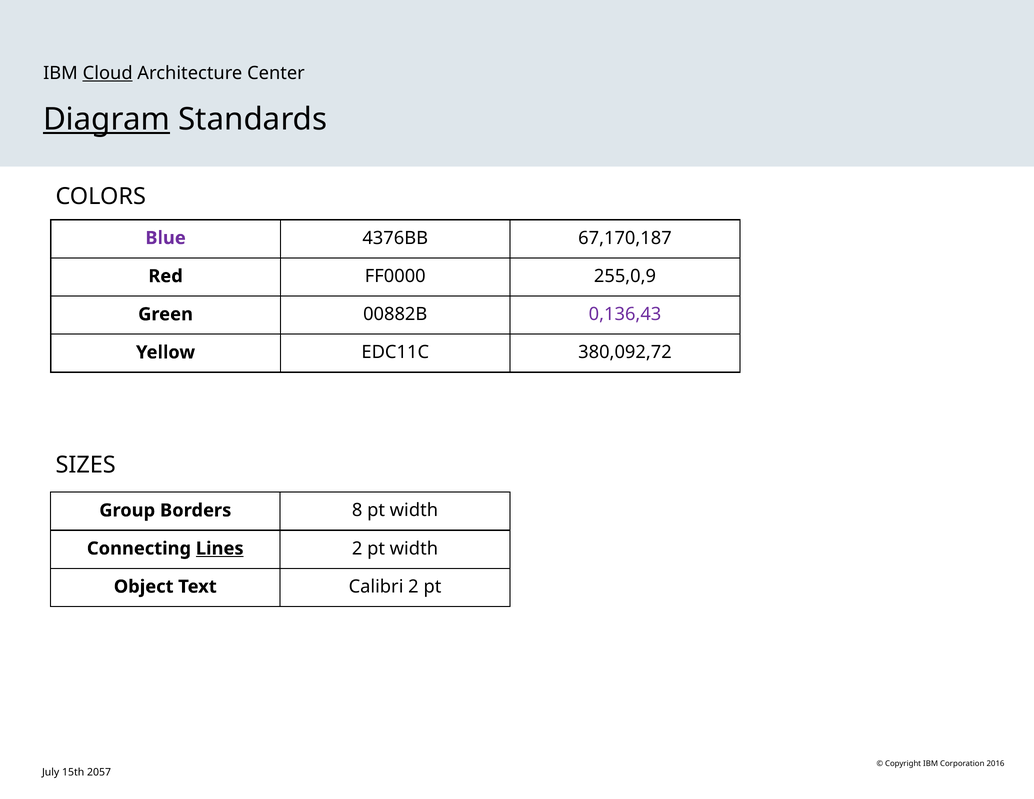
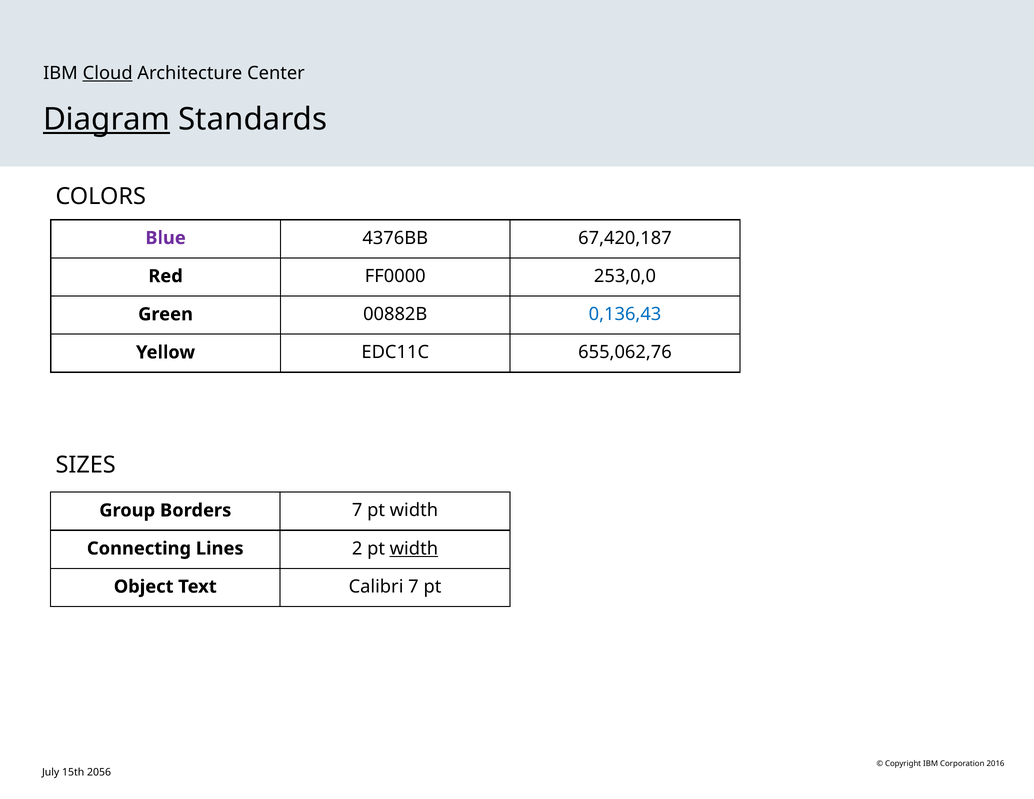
67,170,187: 67,170,187 -> 67,420,187
255,0,9: 255,0,9 -> 253,0,0
0,136,43 colour: purple -> blue
380,092,72: 380,092,72 -> 655,062,76
Borders 8: 8 -> 7
Lines underline: present -> none
width at (414, 549) underline: none -> present
Calibri 2: 2 -> 7
2057: 2057 -> 2056
